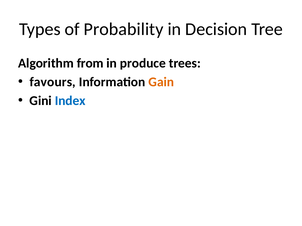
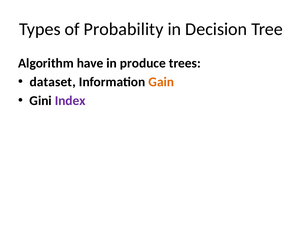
from: from -> have
favours: favours -> dataset
Index colour: blue -> purple
